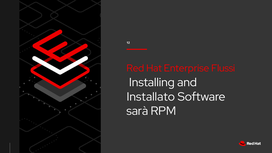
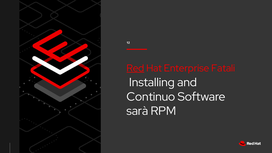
Red underline: none -> present
Flussi: Flussi -> Fatali
Installato: Installato -> Continuo
